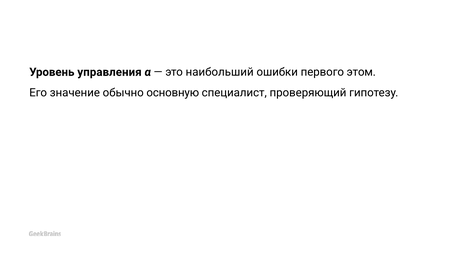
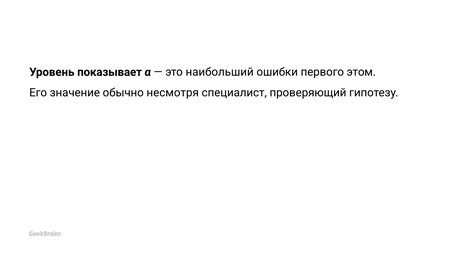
управления: управления -> показывает
основную: основную -> несмотря
